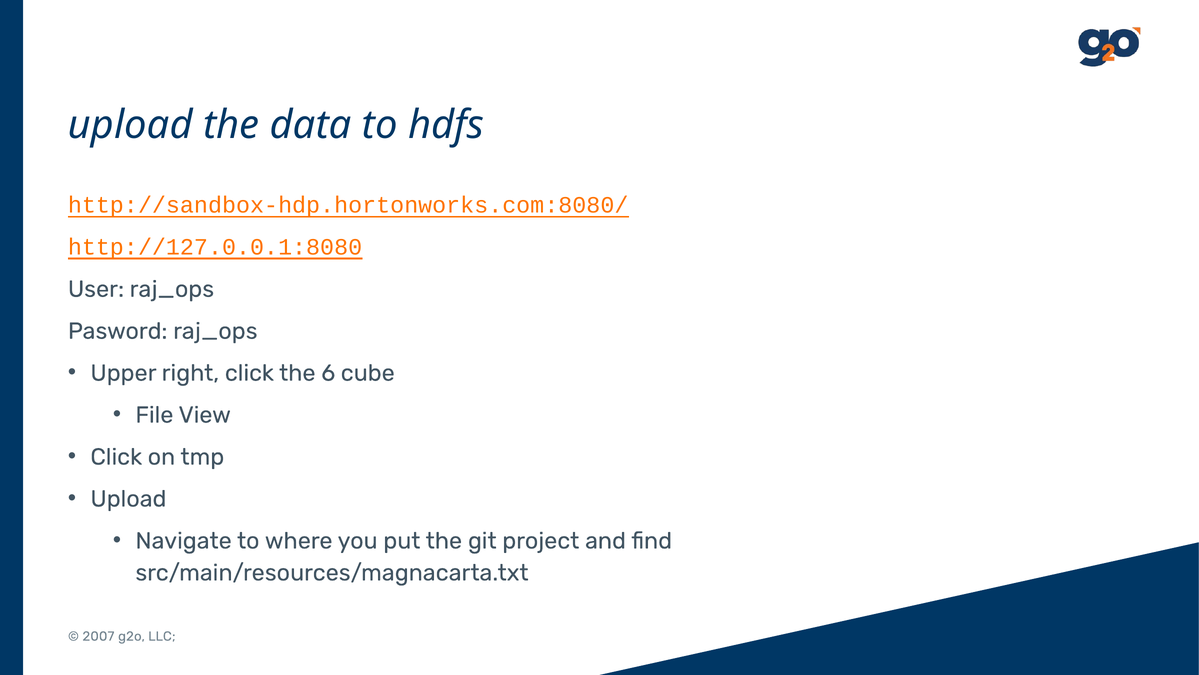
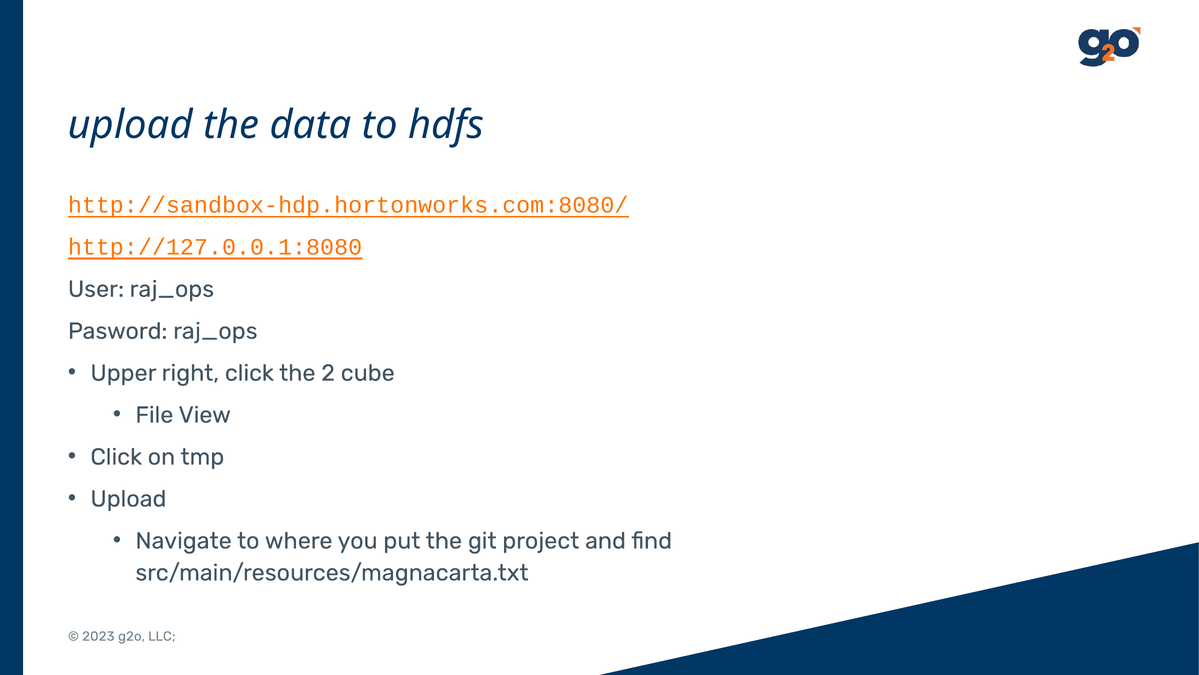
6: 6 -> 2
2007: 2007 -> 2023
